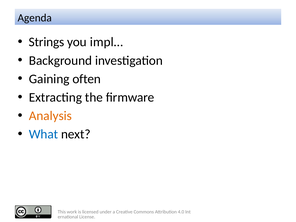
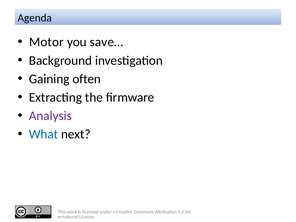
Strings: Strings -> Motor
impl…: impl… -> save…
Analysis colour: orange -> purple
